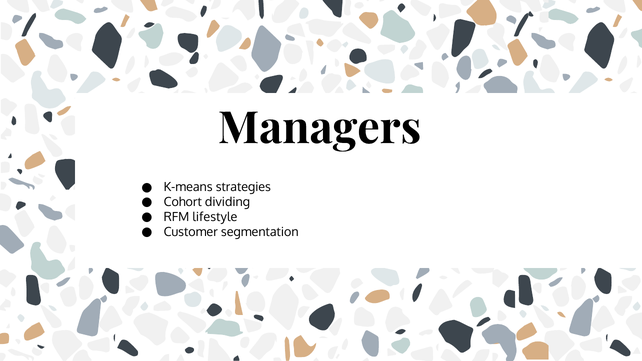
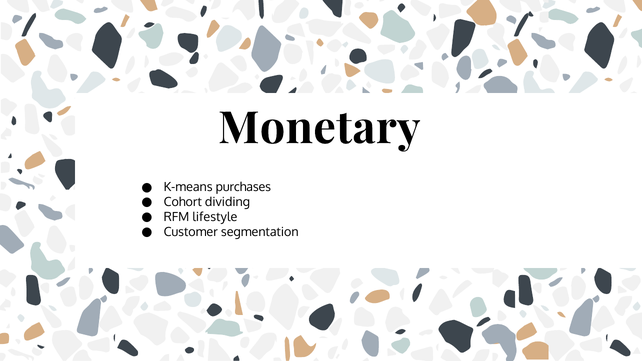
Managers: Managers -> Monetary
strategies: strategies -> purchases
